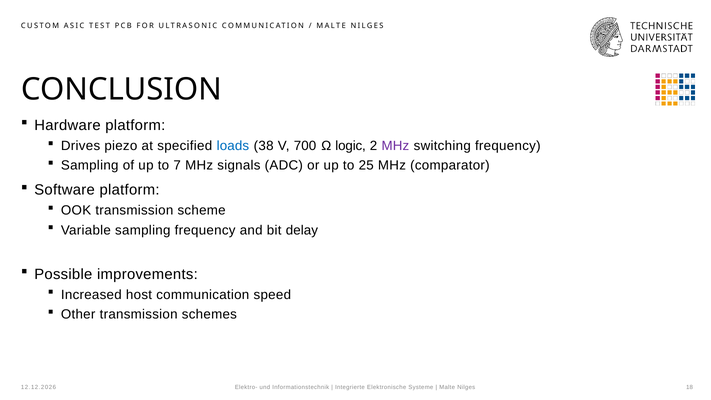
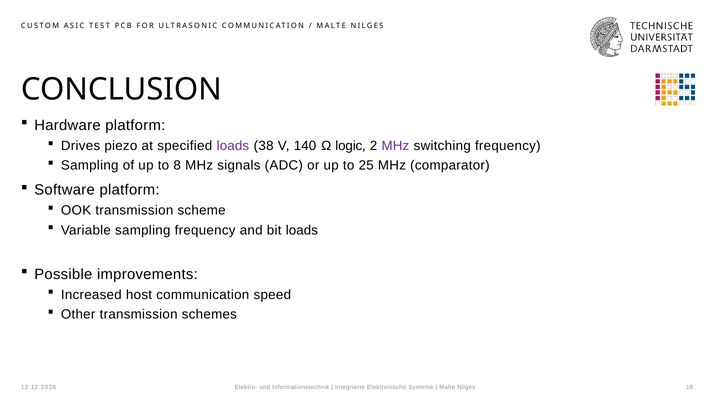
loads at (233, 146) colour: blue -> purple
700: 700 -> 140
7: 7 -> 8
bit delay: delay -> loads
